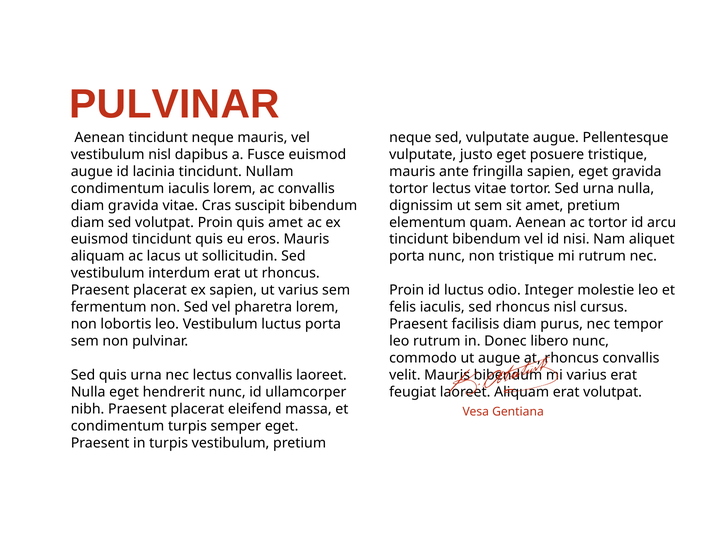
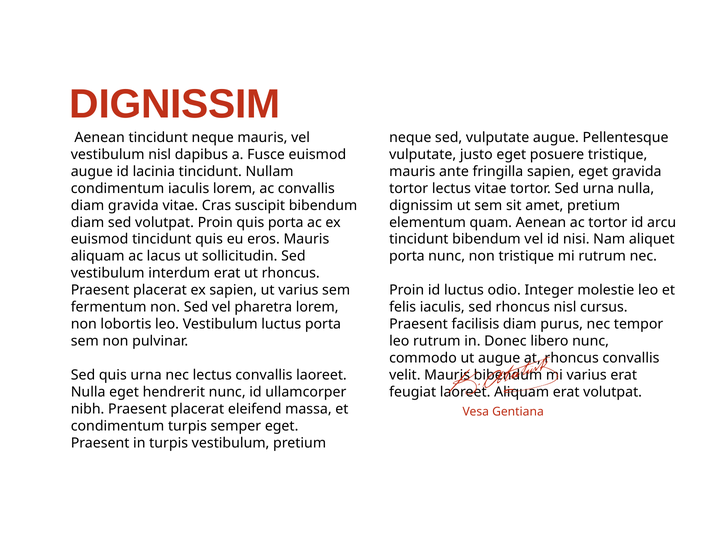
PULVINAR at (175, 105): PULVINAR -> DIGNISSIM
quis amet: amet -> porta
